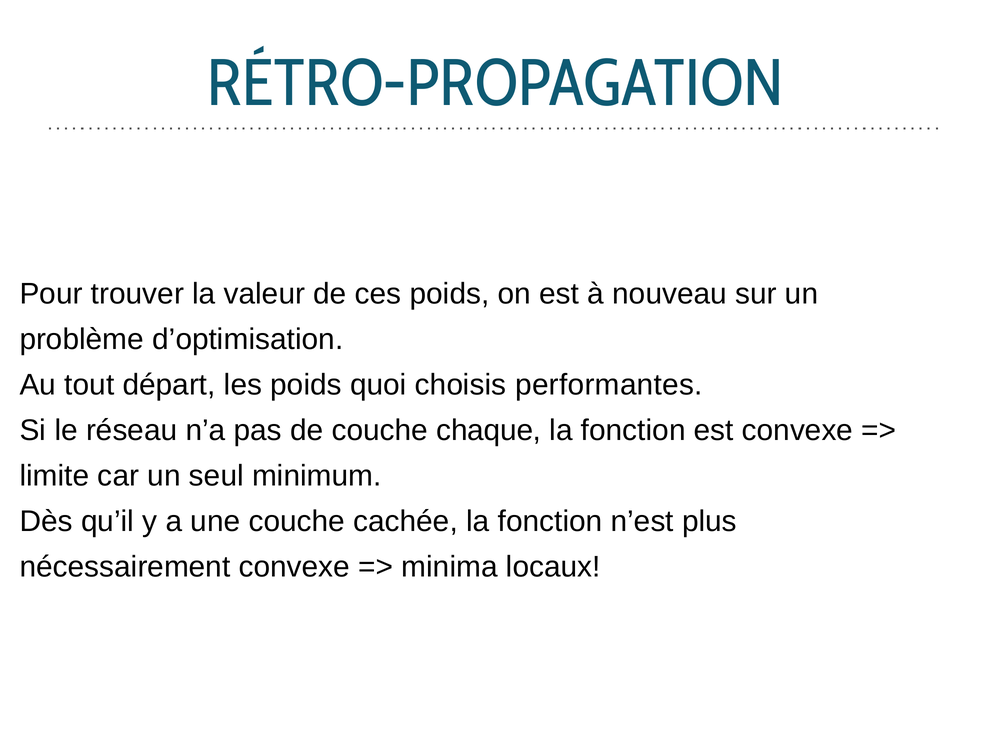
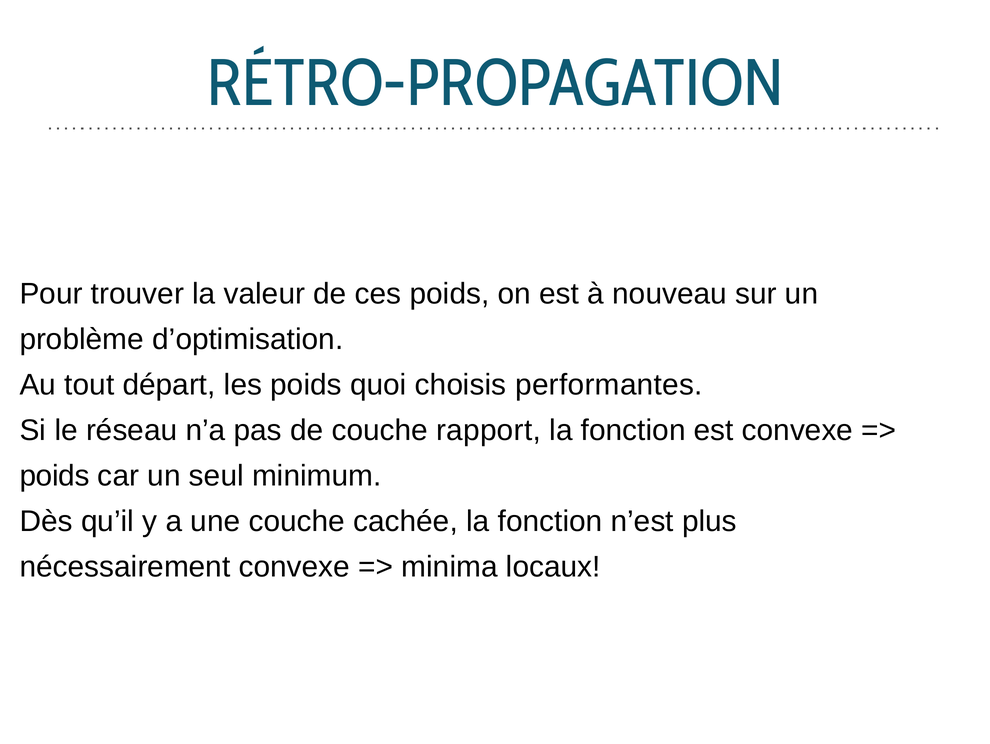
chaque: chaque -> rapport
limite at (54, 476): limite -> poids
